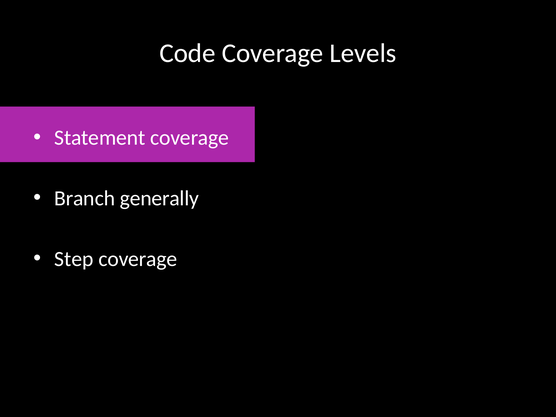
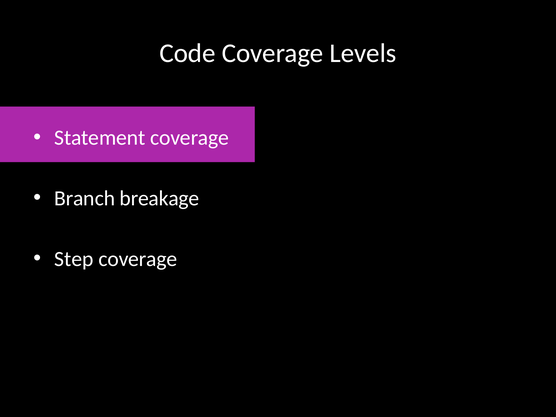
generally: generally -> breakage
